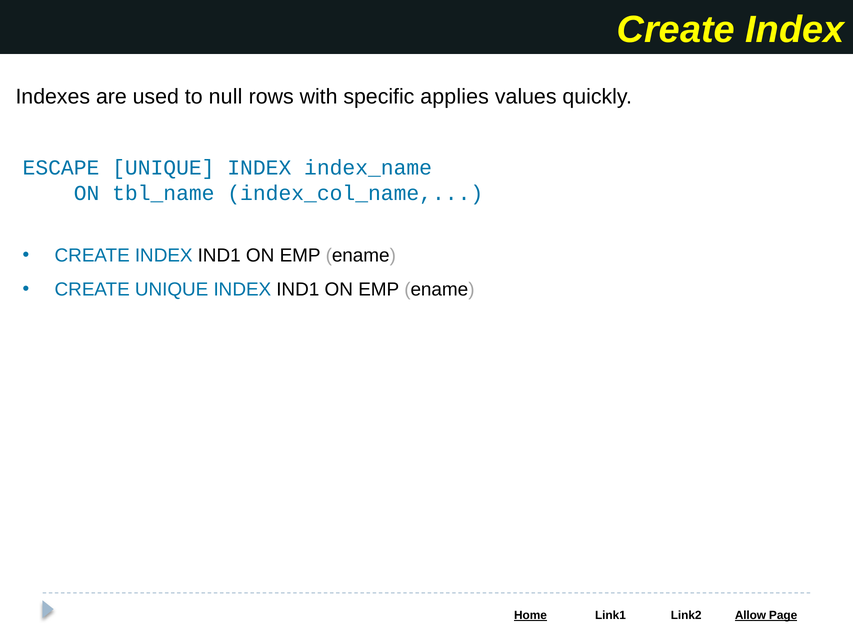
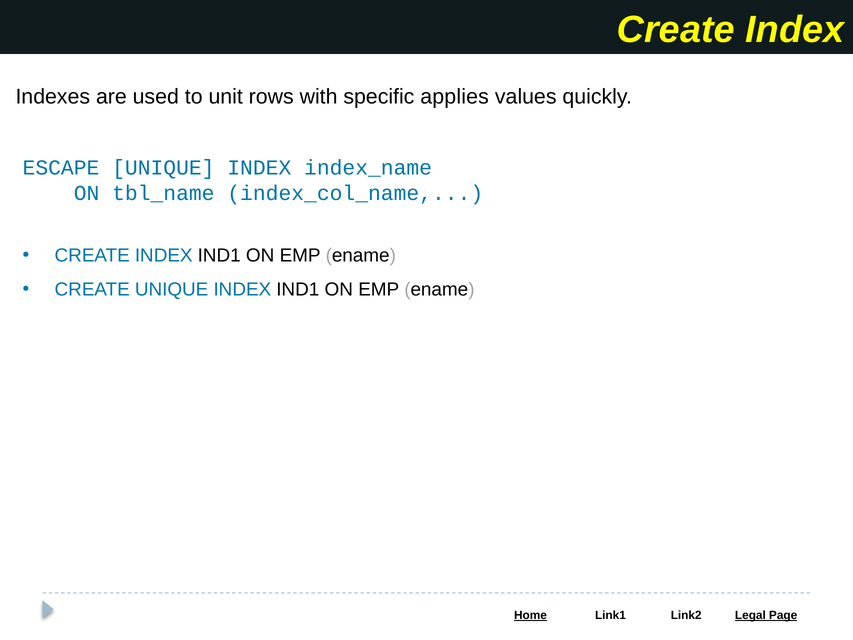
null: null -> unit
Allow: Allow -> Legal
